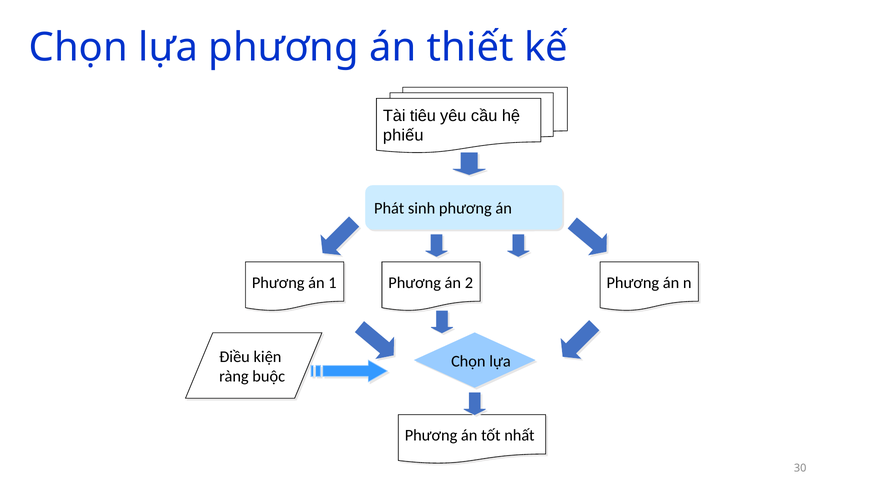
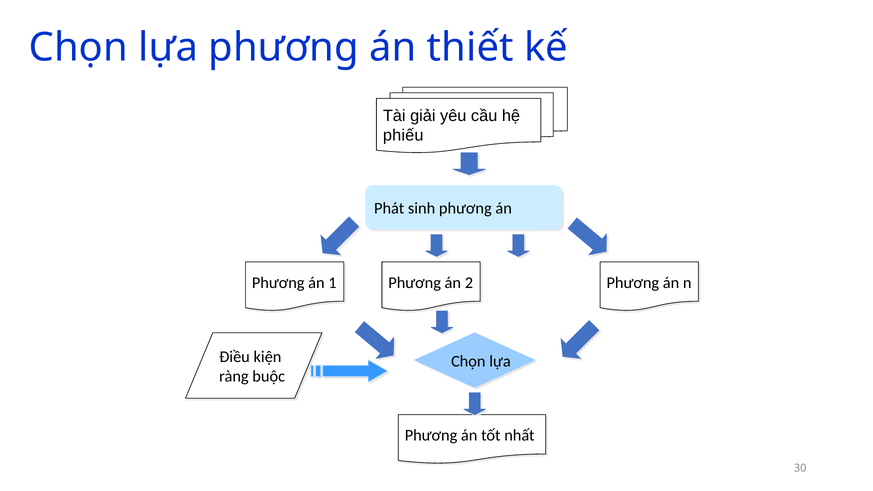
tiêu: tiêu -> giải
